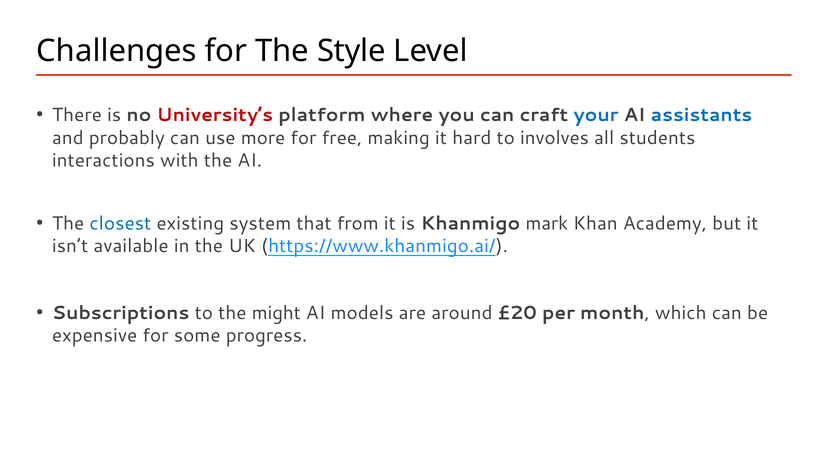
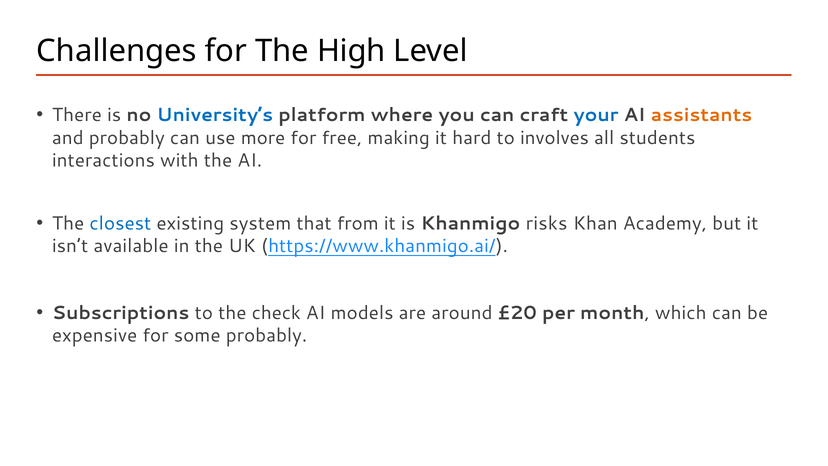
Style: Style -> High
University’s colour: red -> blue
assistants colour: blue -> orange
mark: mark -> risks
might: might -> check
some progress: progress -> probably
